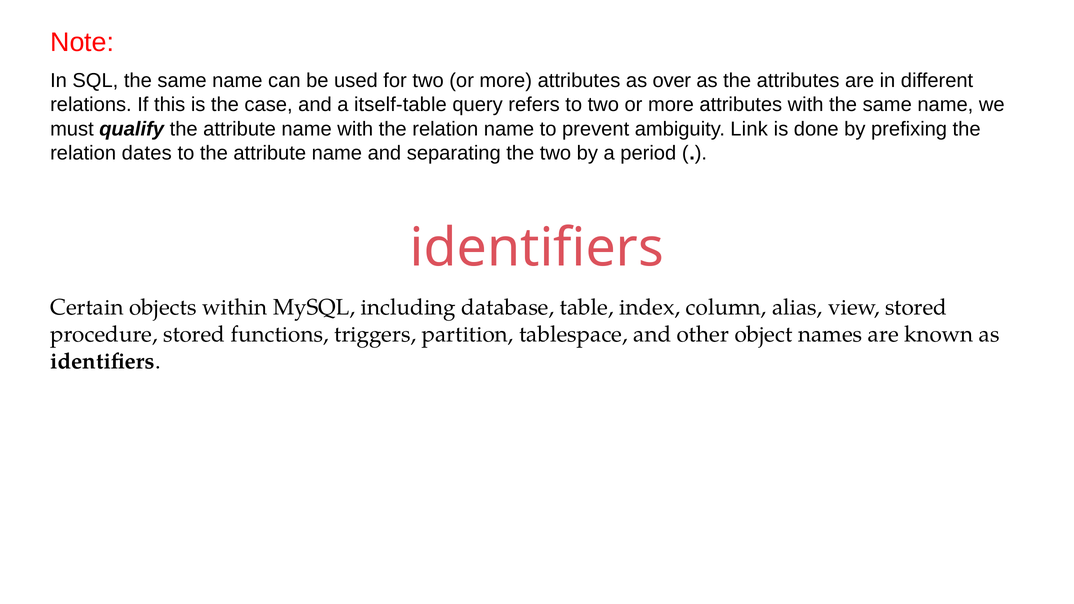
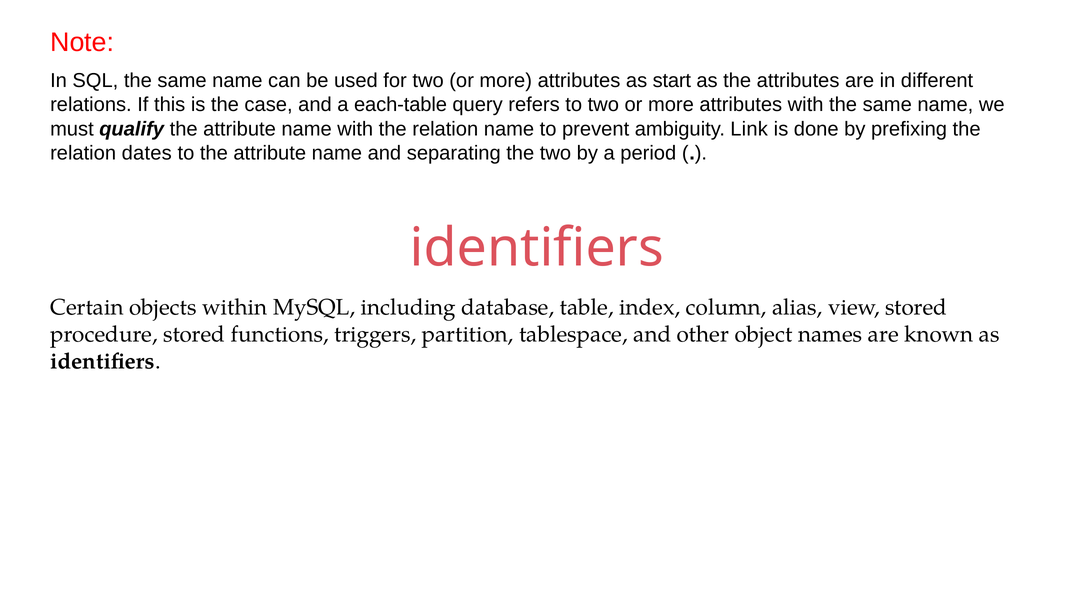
over: over -> start
itself-table: itself-table -> each-table
